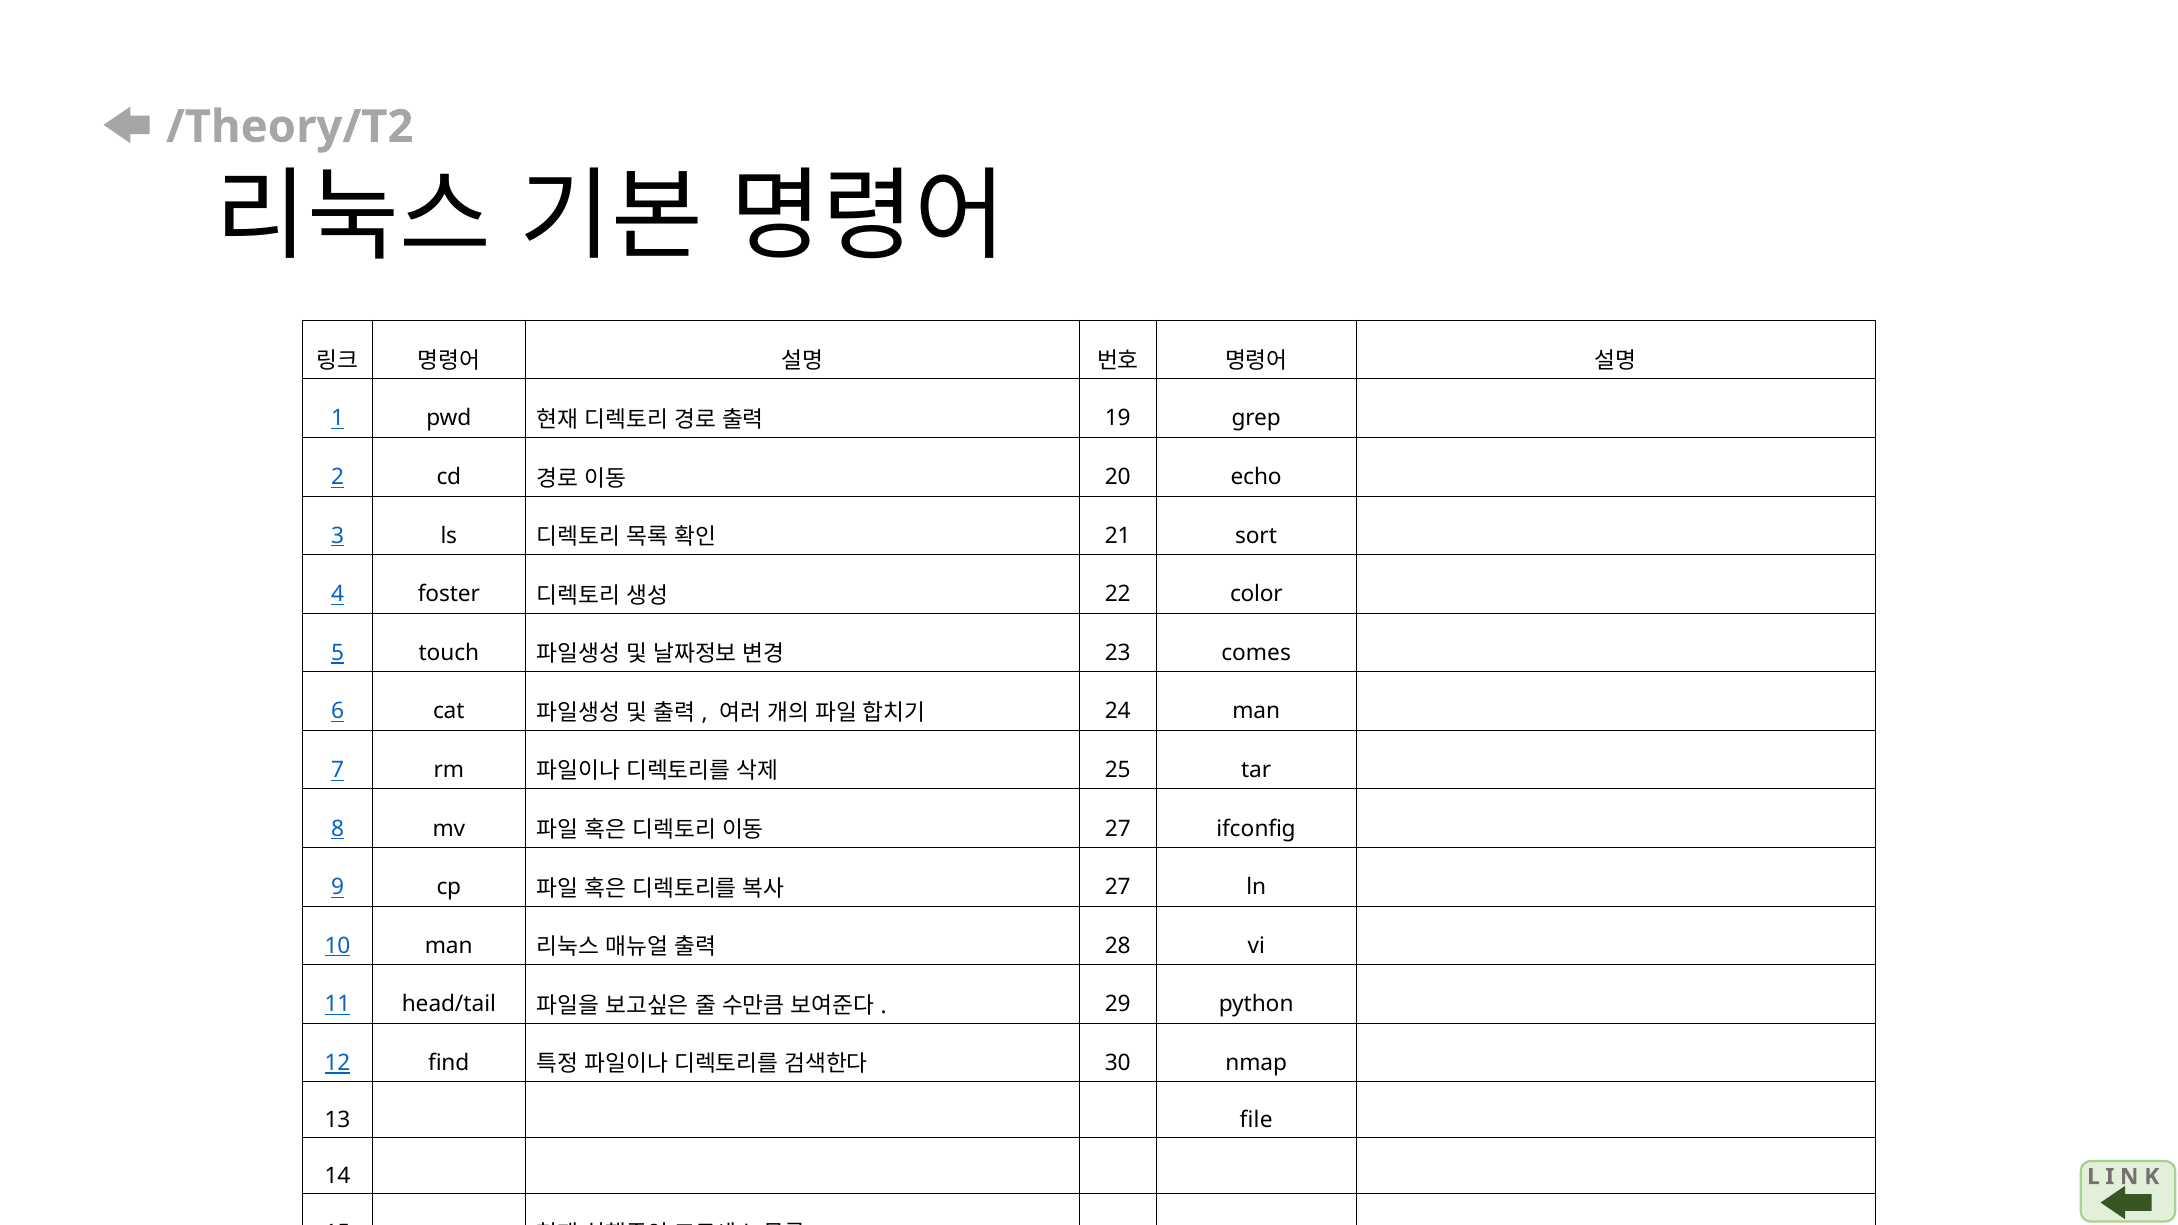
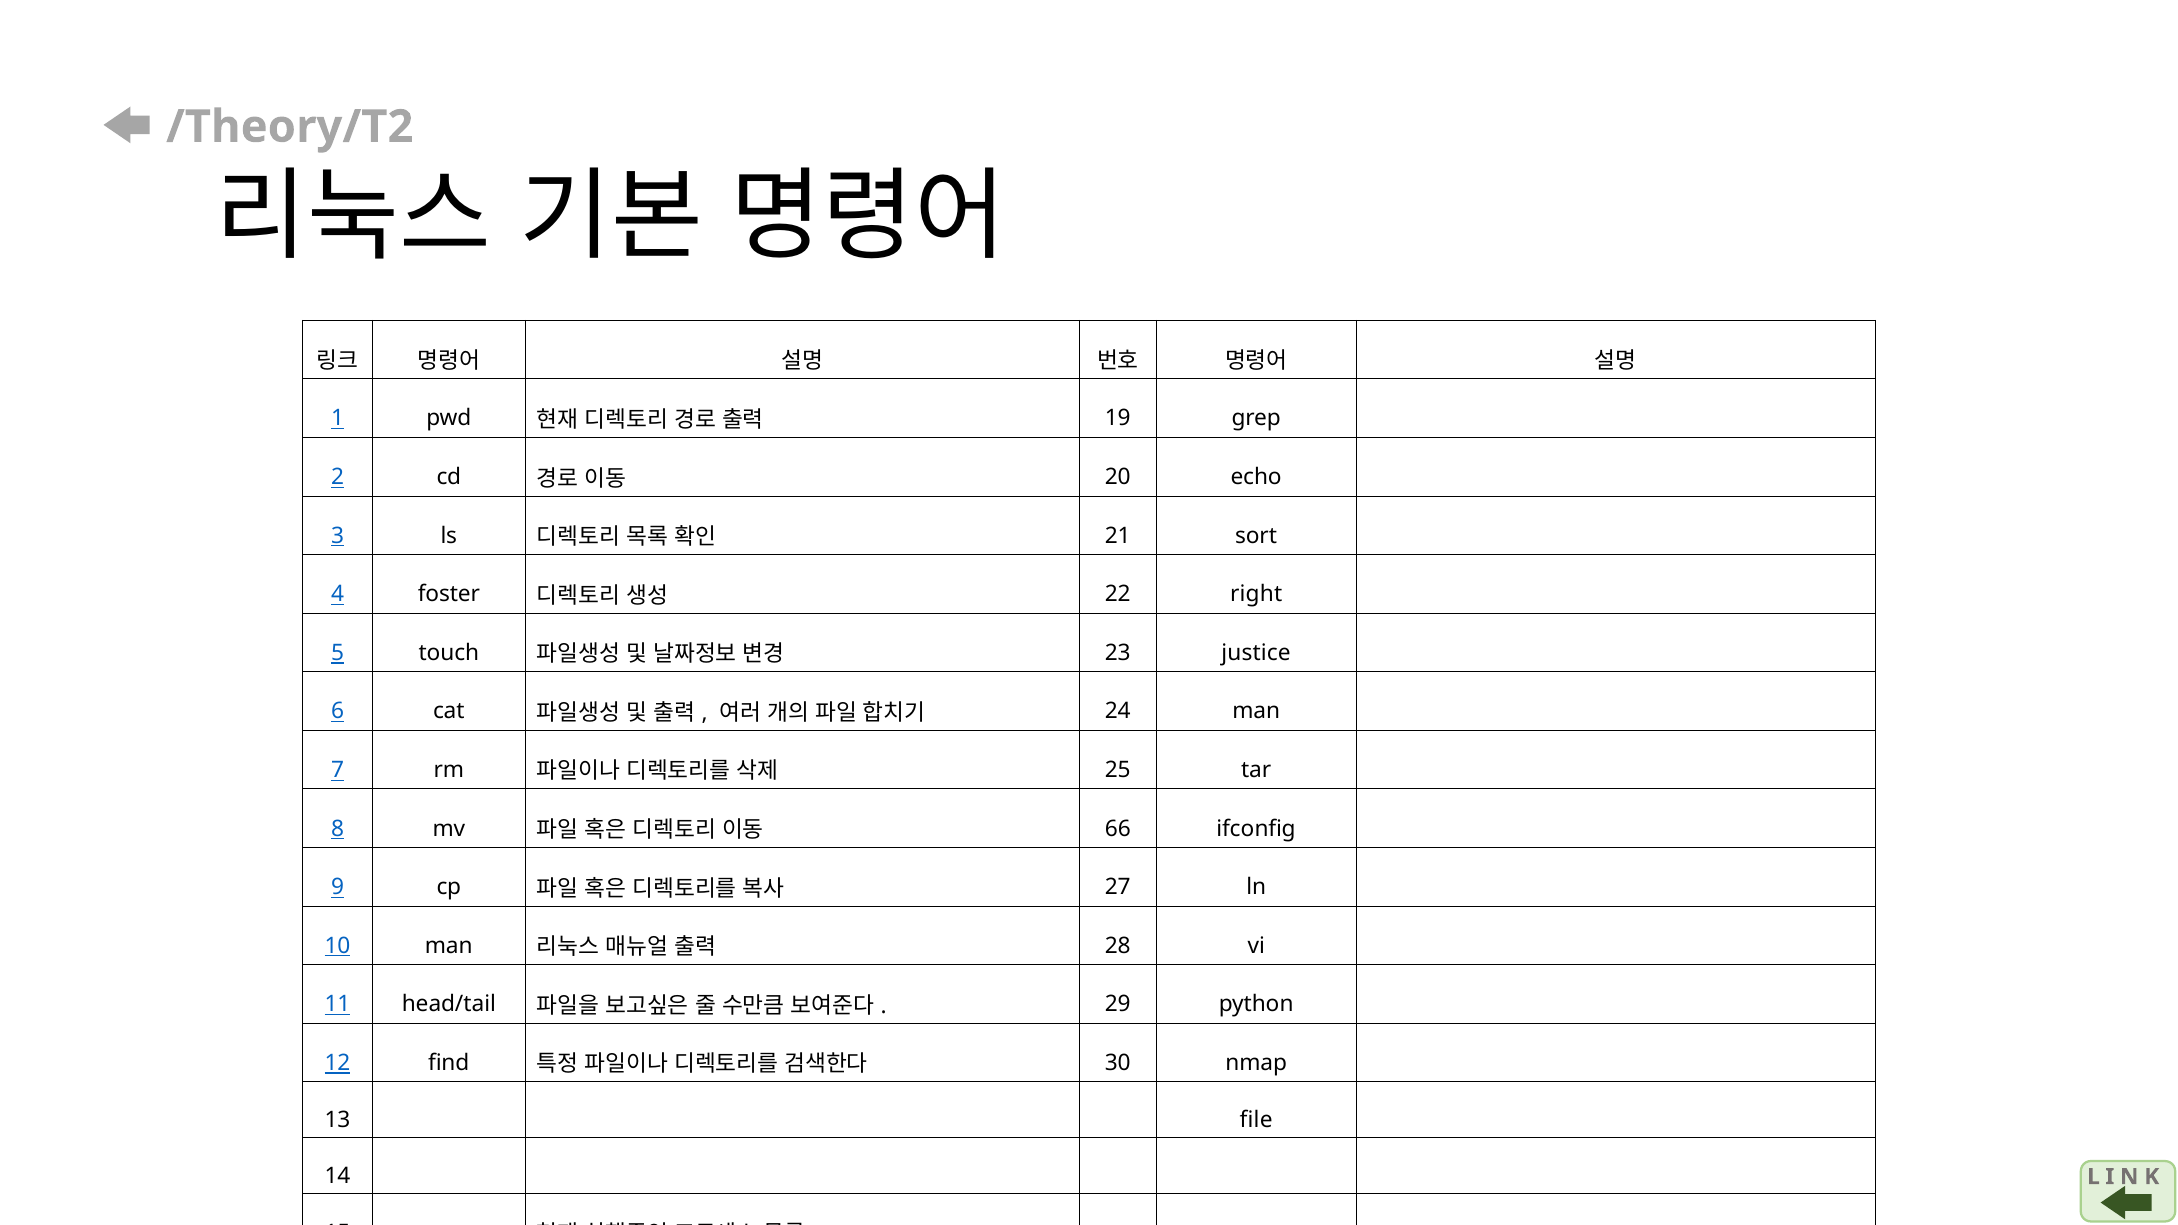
color: color -> right
comes: comes -> justice
27 at (1118, 829): 27 -> 66
